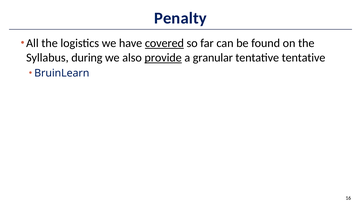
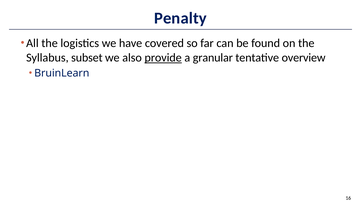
covered underline: present -> none
during: during -> subset
tentative tentative: tentative -> overview
